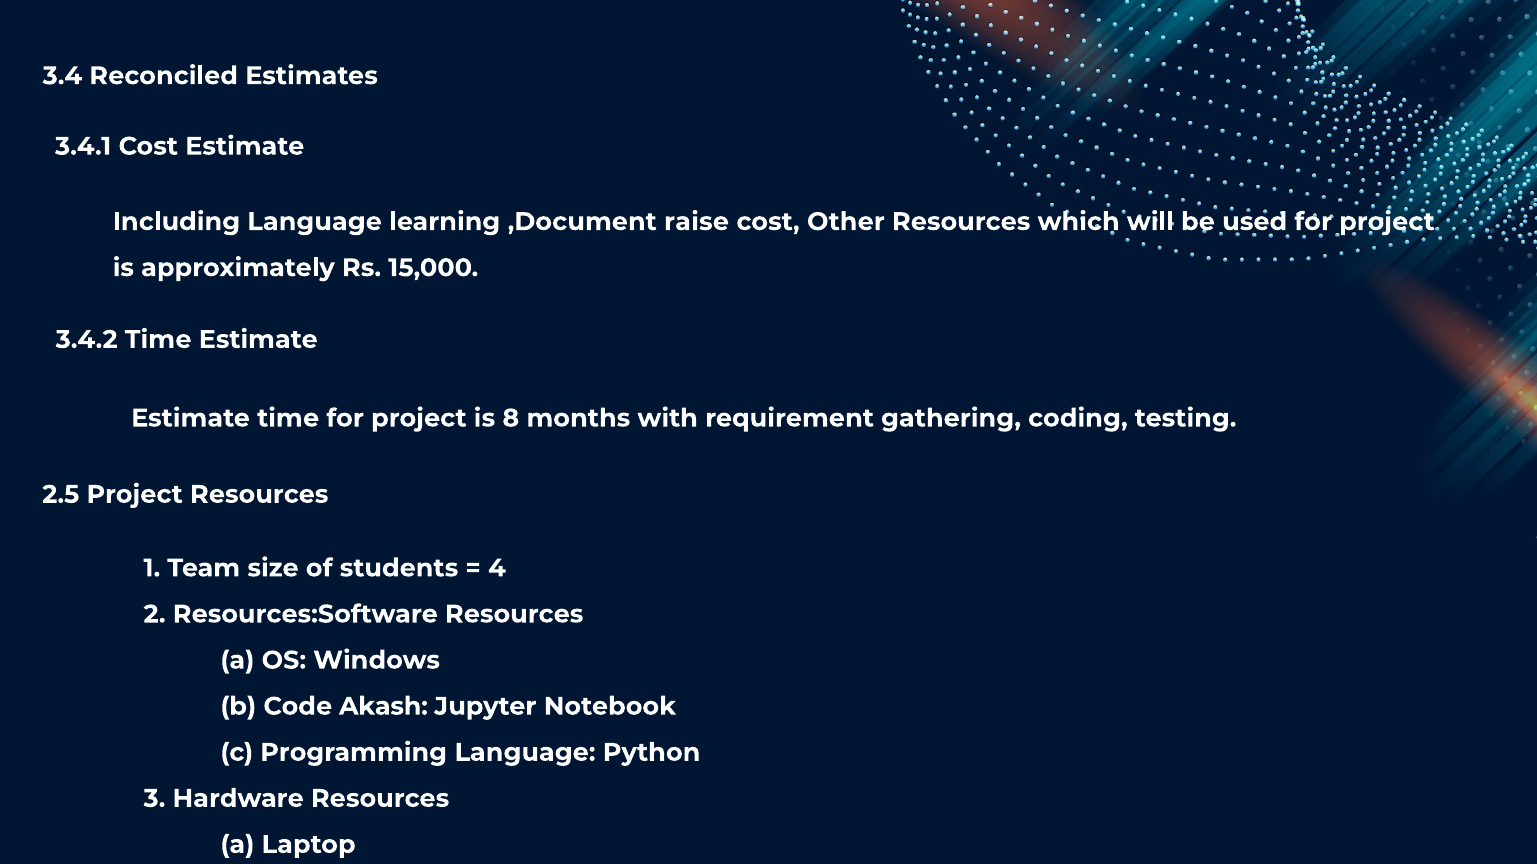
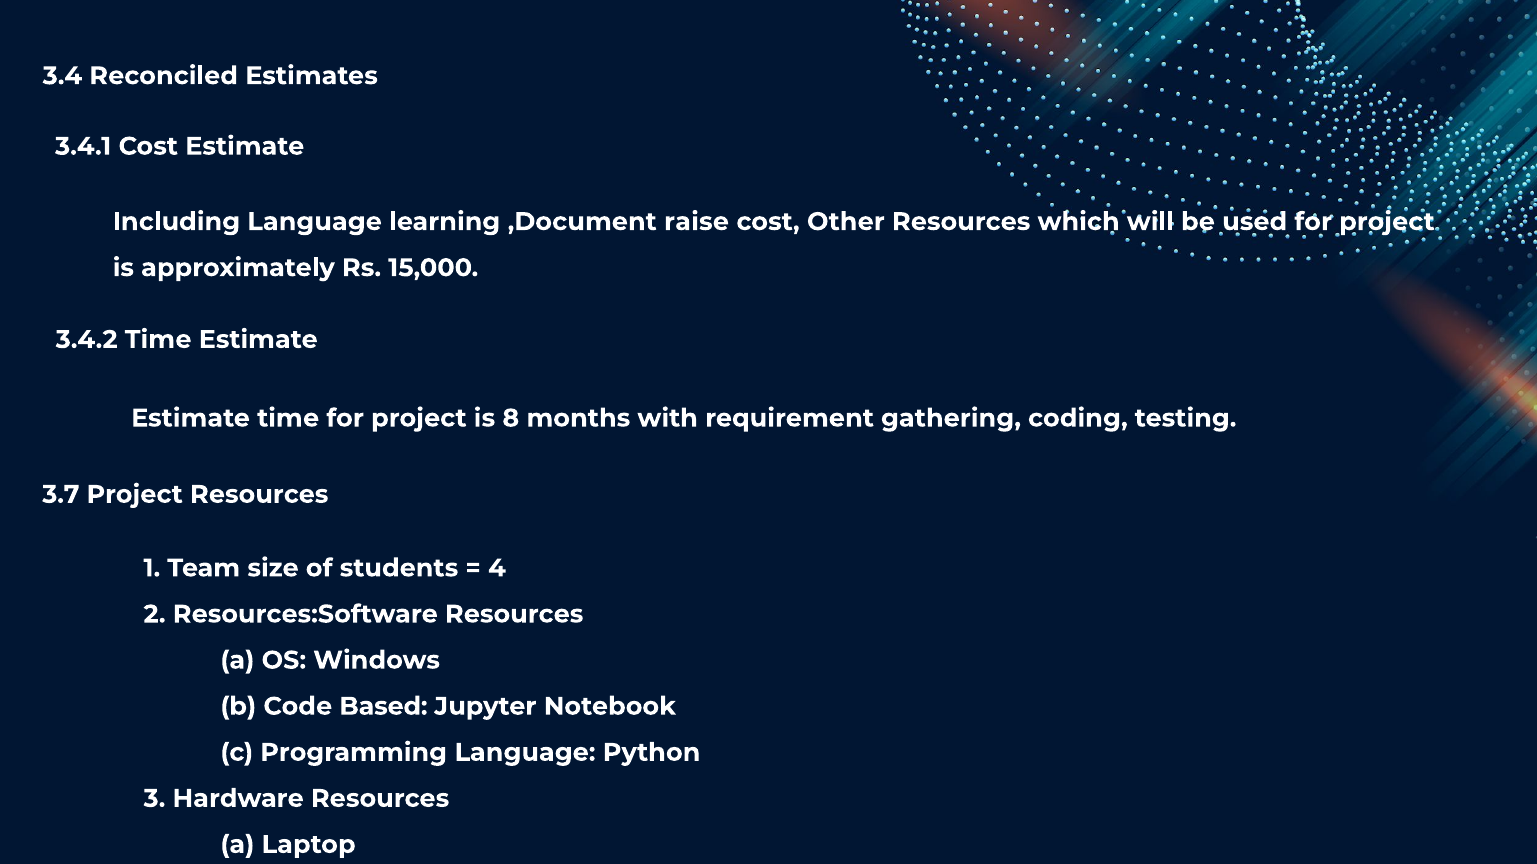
2.5: 2.5 -> 3.7
Akash: Akash -> Based
